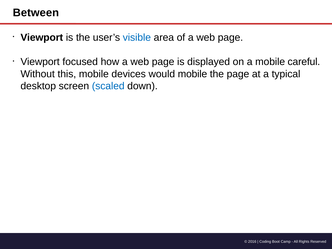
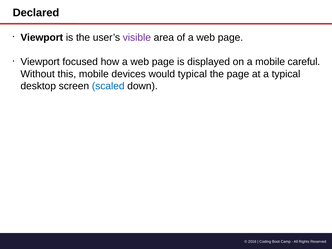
Between: Between -> Declared
visible colour: blue -> purple
would mobile: mobile -> typical
